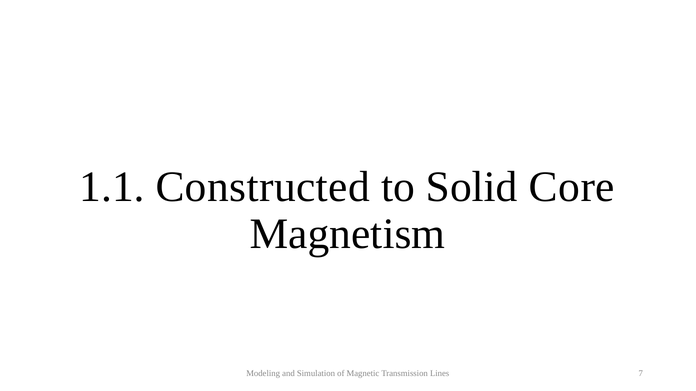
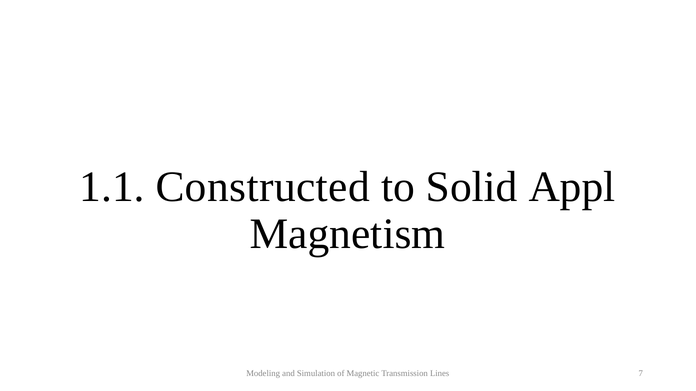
Core: Core -> Appl
